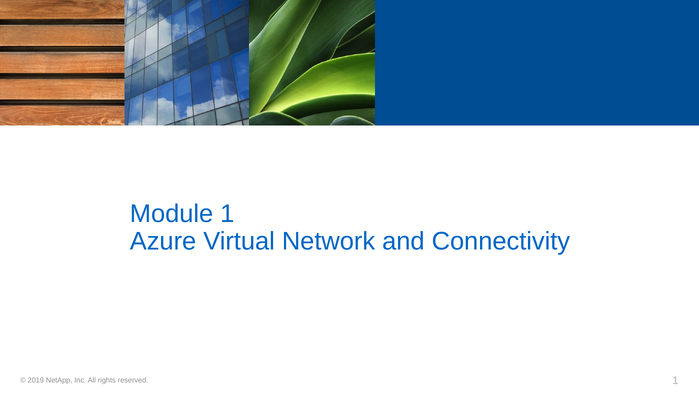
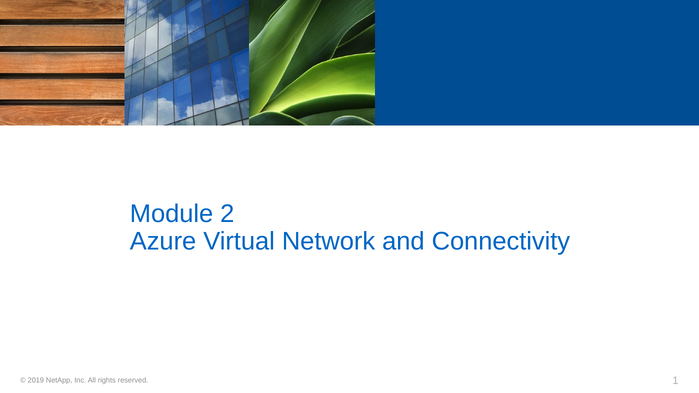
Module 1: 1 -> 2
